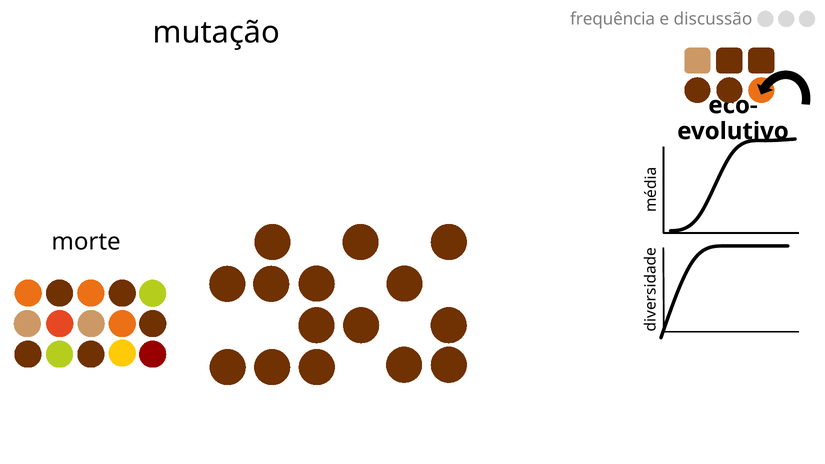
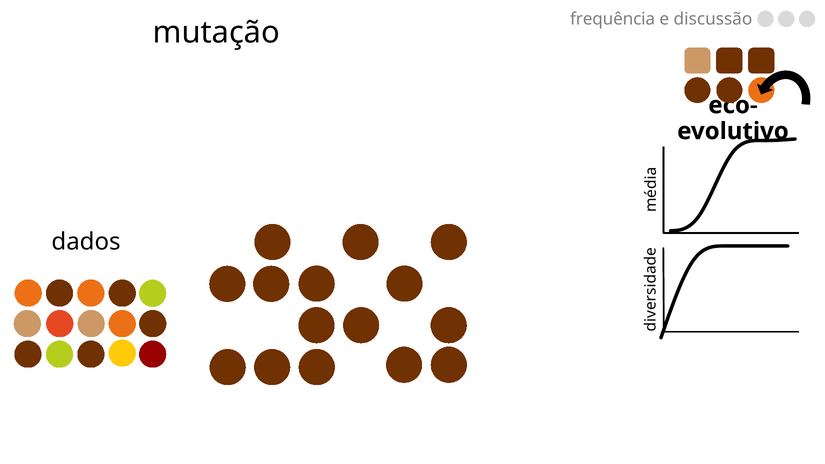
morte: morte -> dados
